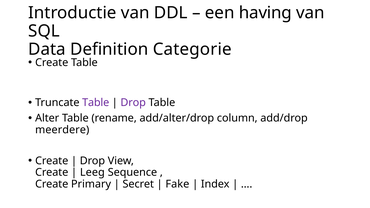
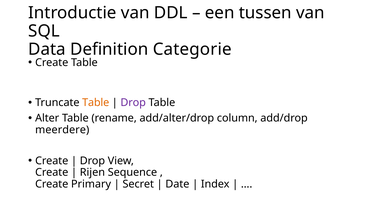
having: having -> tussen
Table at (96, 103) colour: purple -> orange
Leeg: Leeg -> Rijen
Fake: Fake -> Date
